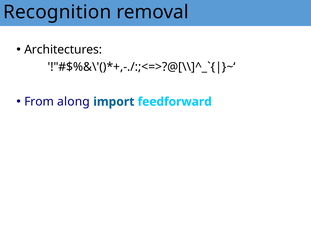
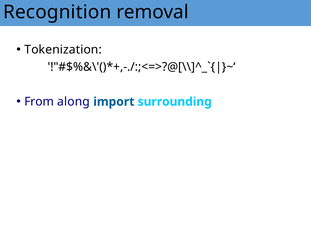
Architectures: Architectures -> Tokenization
feedforward: feedforward -> surrounding
